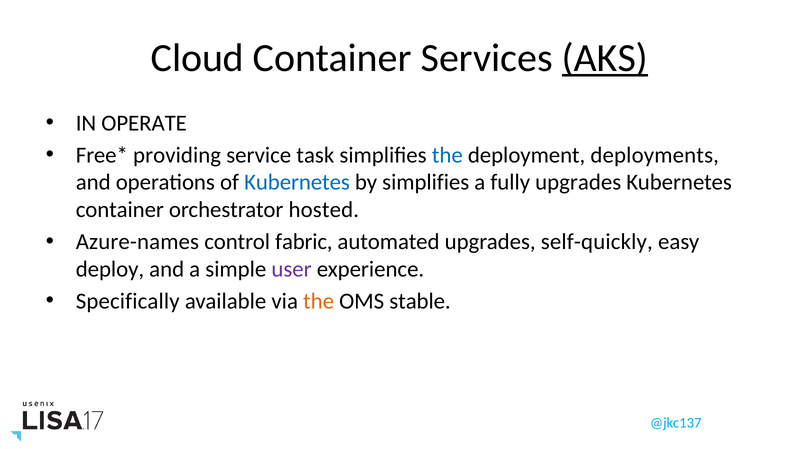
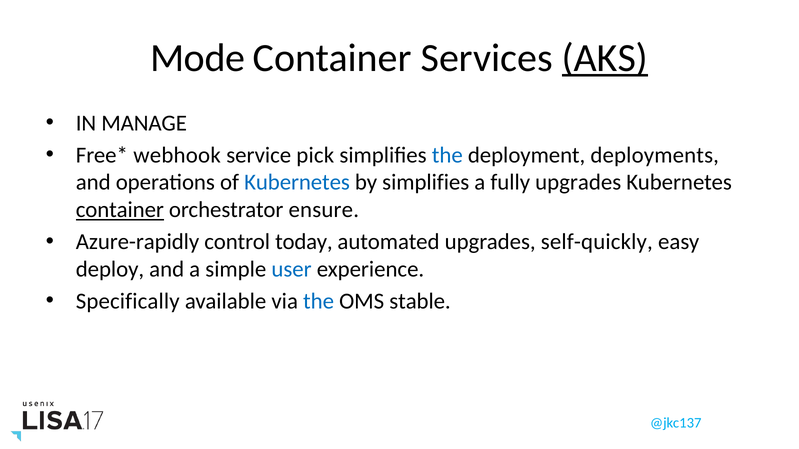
Cloud: Cloud -> Mode
OPERATE: OPERATE -> MANAGE
providing: providing -> webhook
task: task -> pick
container at (120, 210) underline: none -> present
hosted: hosted -> ensure
Azure-names: Azure-names -> Azure-rapidly
fabric: fabric -> today
user colour: purple -> blue
the at (319, 301) colour: orange -> blue
